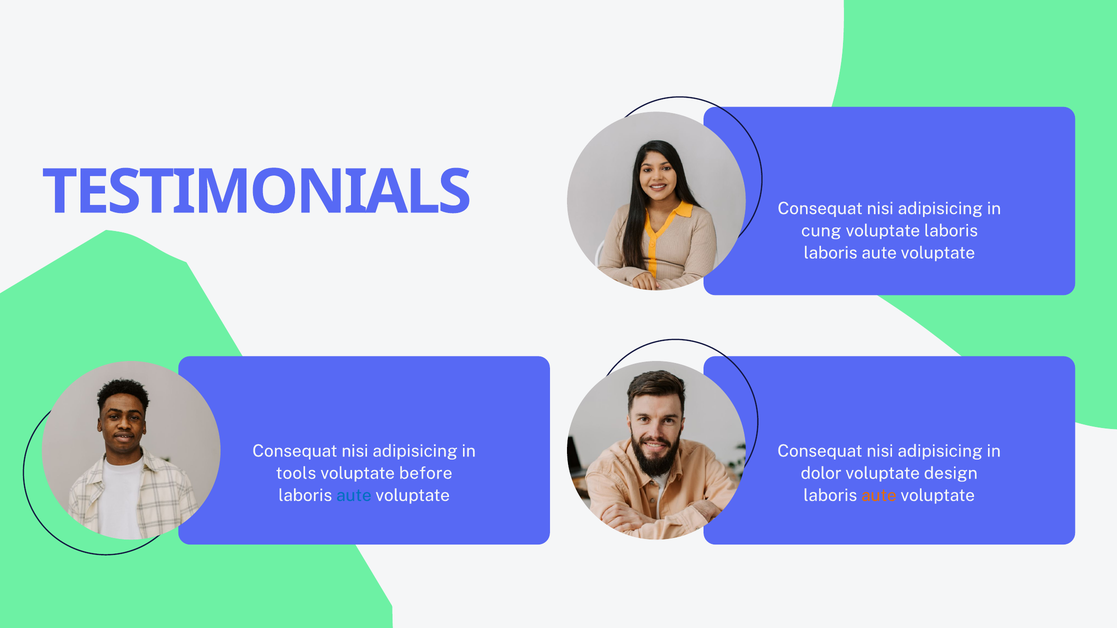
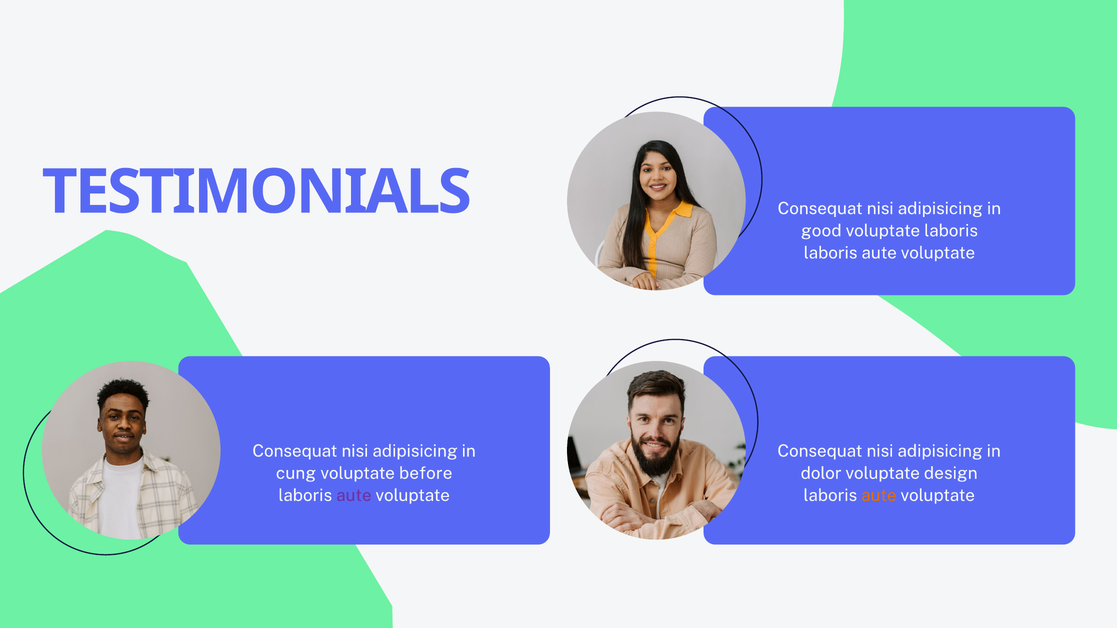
cung: cung -> good
tools: tools -> cung
aute at (354, 496) colour: blue -> purple
